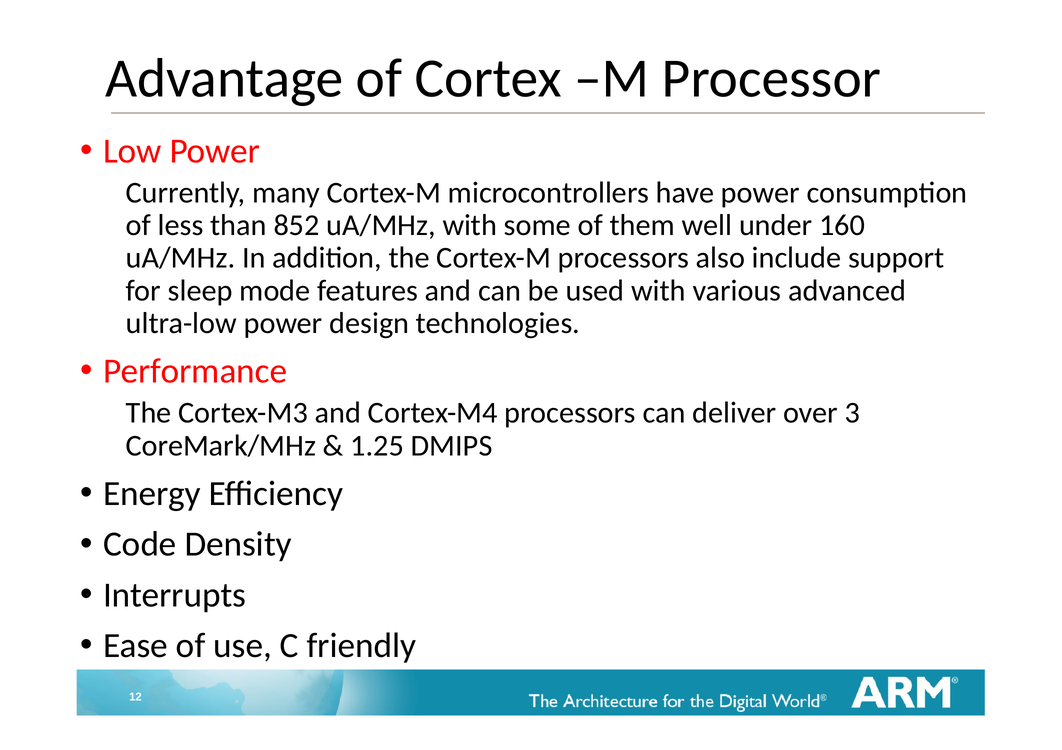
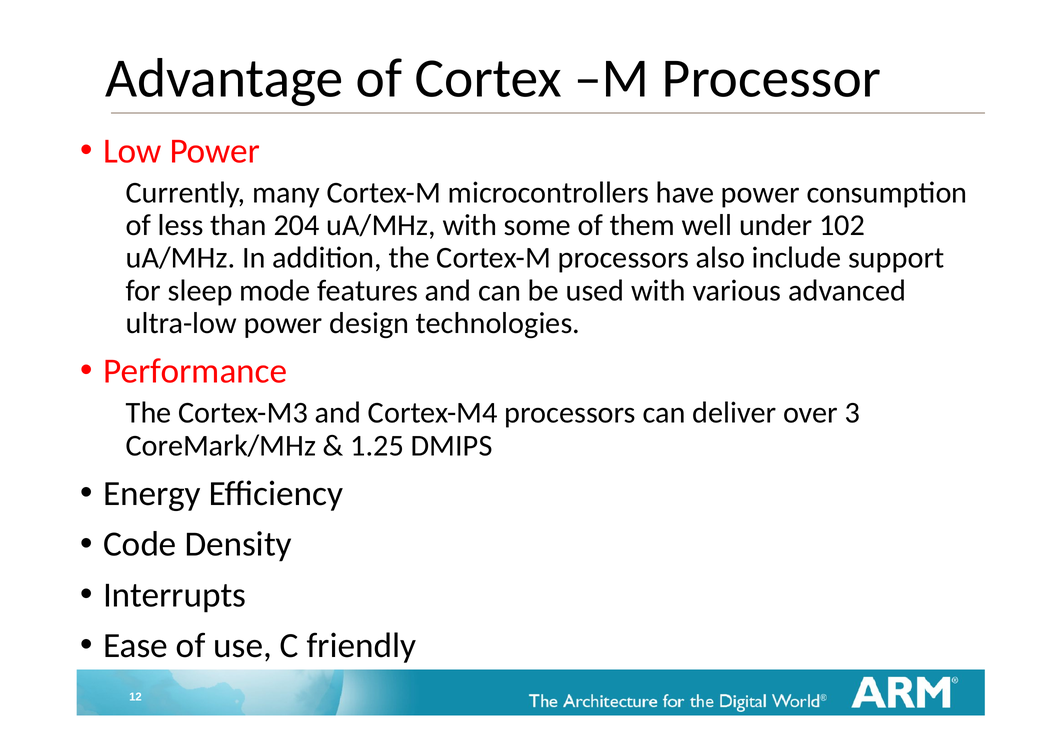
852: 852 -> 204
160: 160 -> 102
